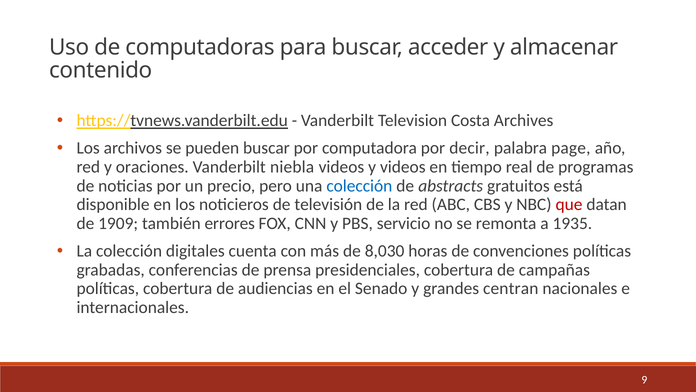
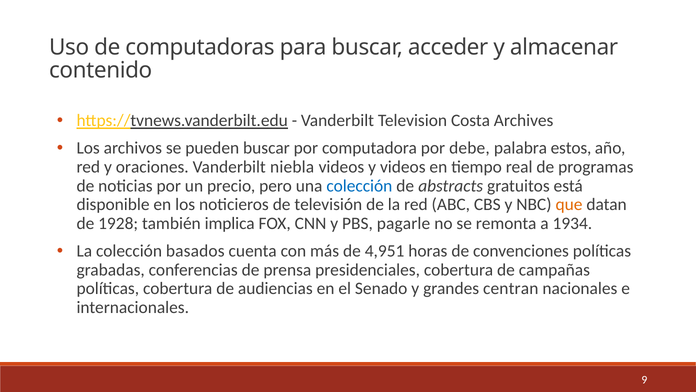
decir: decir -> debe
page: page -> estos
que colour: red -> orange
1909: 1909 -> 1928
errores: errores -> implica
servicio: servicio -> pagarle
1935: 1935 -> 1934
digitales: digitales -> basados
8,030: 8,030 -> 4,951
